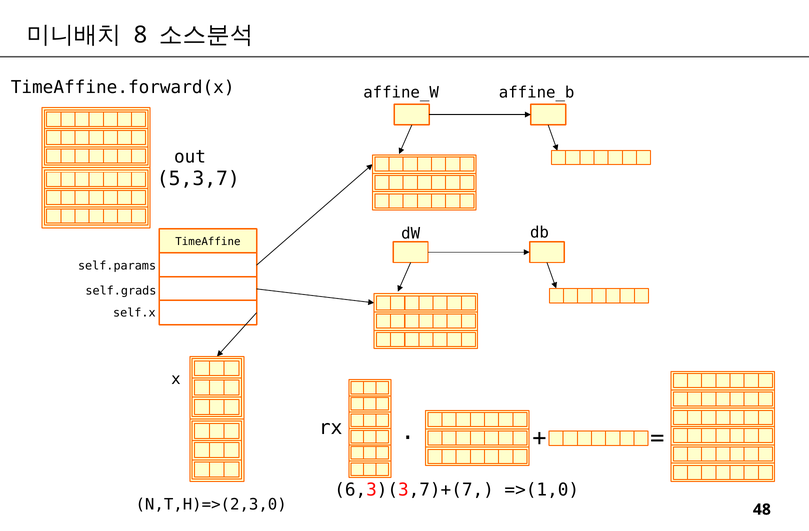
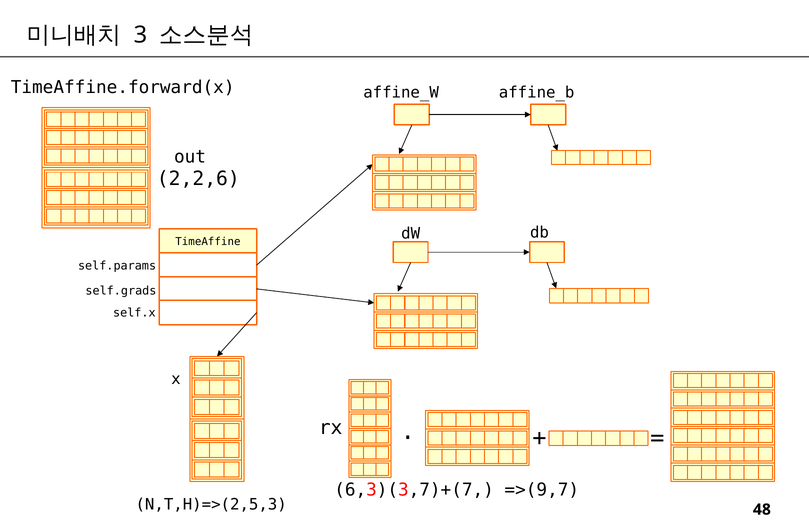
8: 8 -> 3
5,3,7: 5,3,7 -> 2,2,6
=>(1,0: =>(1,0 -> =>(9,7
N,T,H)=>(2,3,0: N,T,H)=>(2,3,0 -> N,T,H)=>(2,5,3
